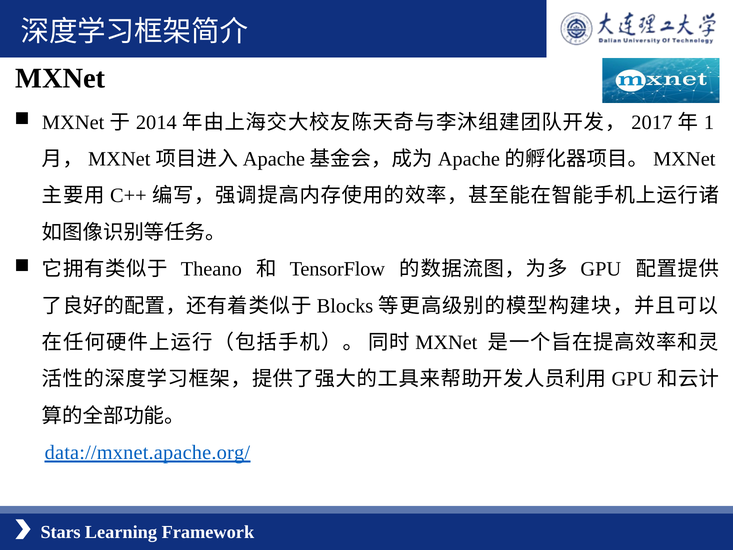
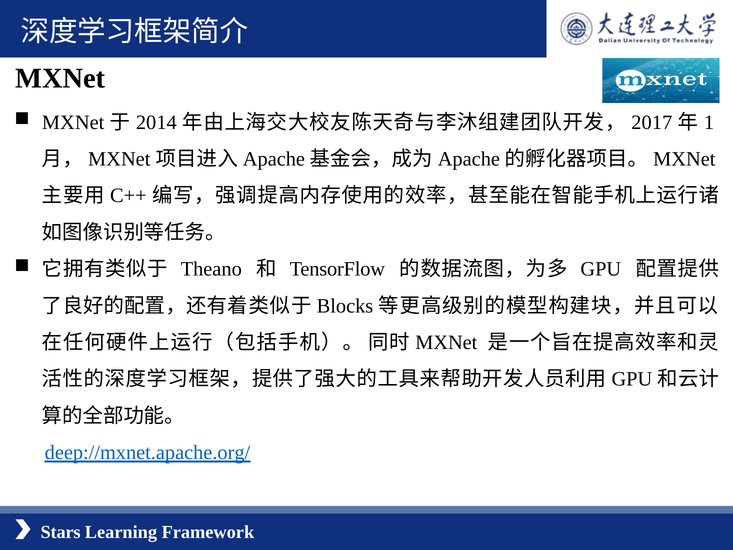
data://mxnet.apache.org/: data://mxnet.apache.org/ -> deep://mxnet.apache.org/
